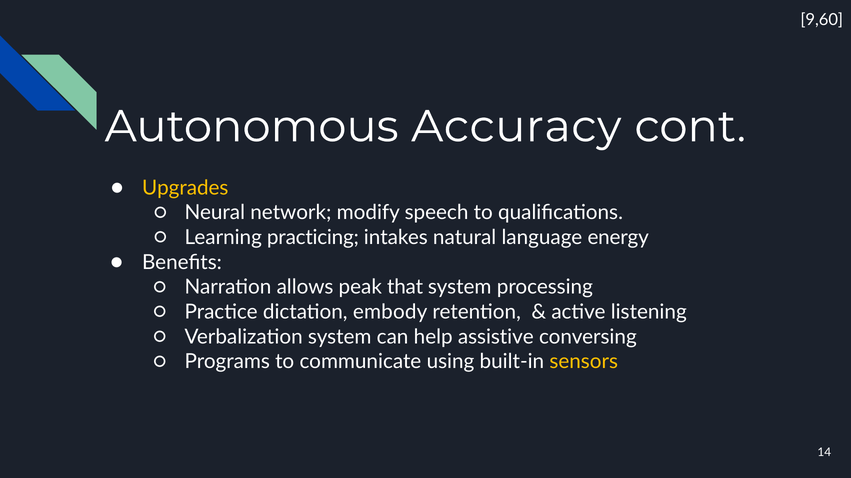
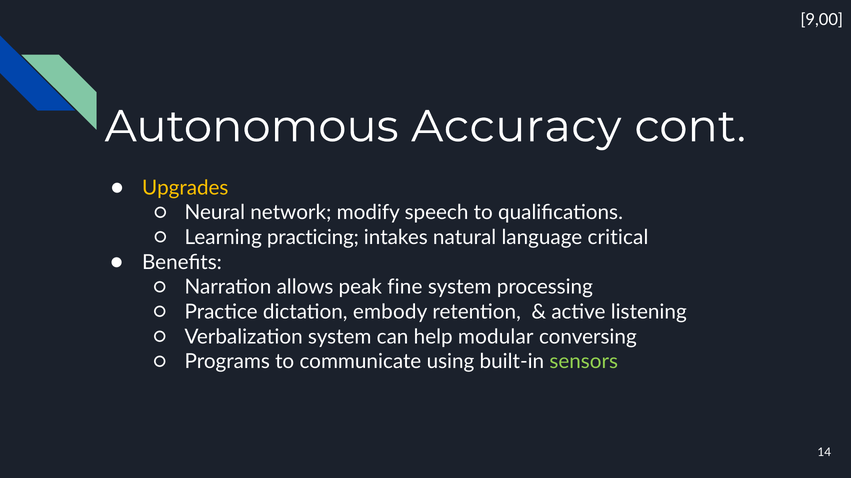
9,60: 9,60 -> 9,00
energy: energy -> critical
that: that -> fine
assistive: assistive -> modular
sensors colour: yellow -> light green
